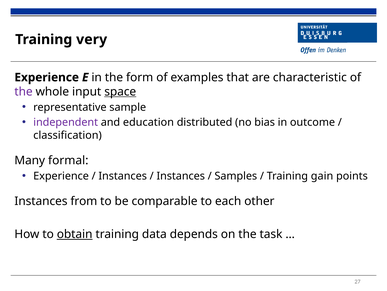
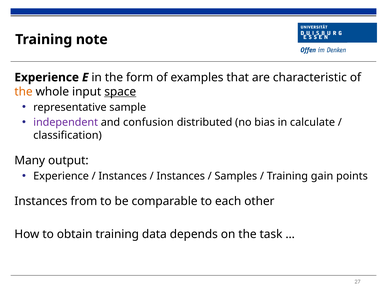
very: very -> note
the at (24, 91) colour: purple -> orange
education: education -> confusion
outcome: outcome -> calculate
formal: formal -> output
obtain underline: present -> none
